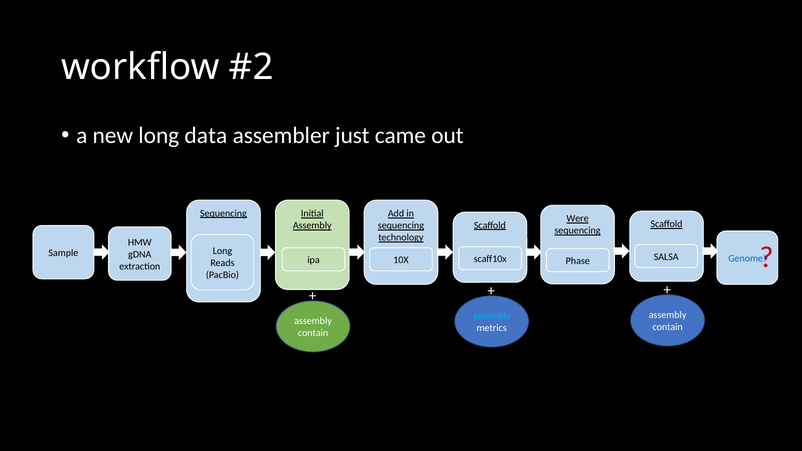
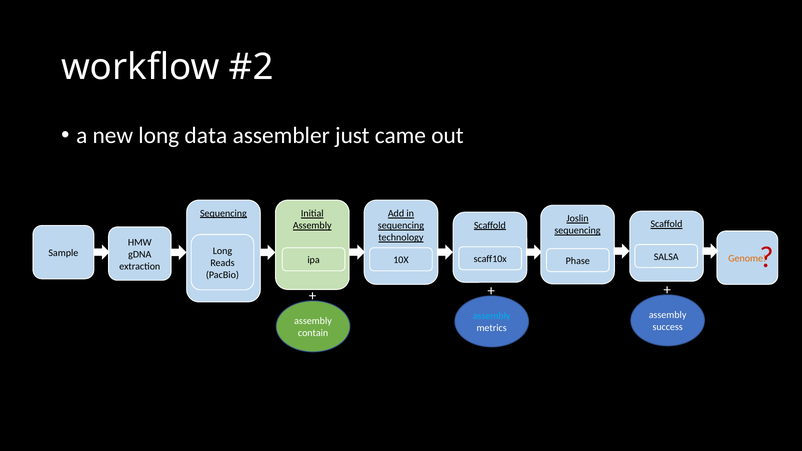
Were: Were -> Joslin
Genome colour: blue -> orange
contain at (668, 327): contain -> success
